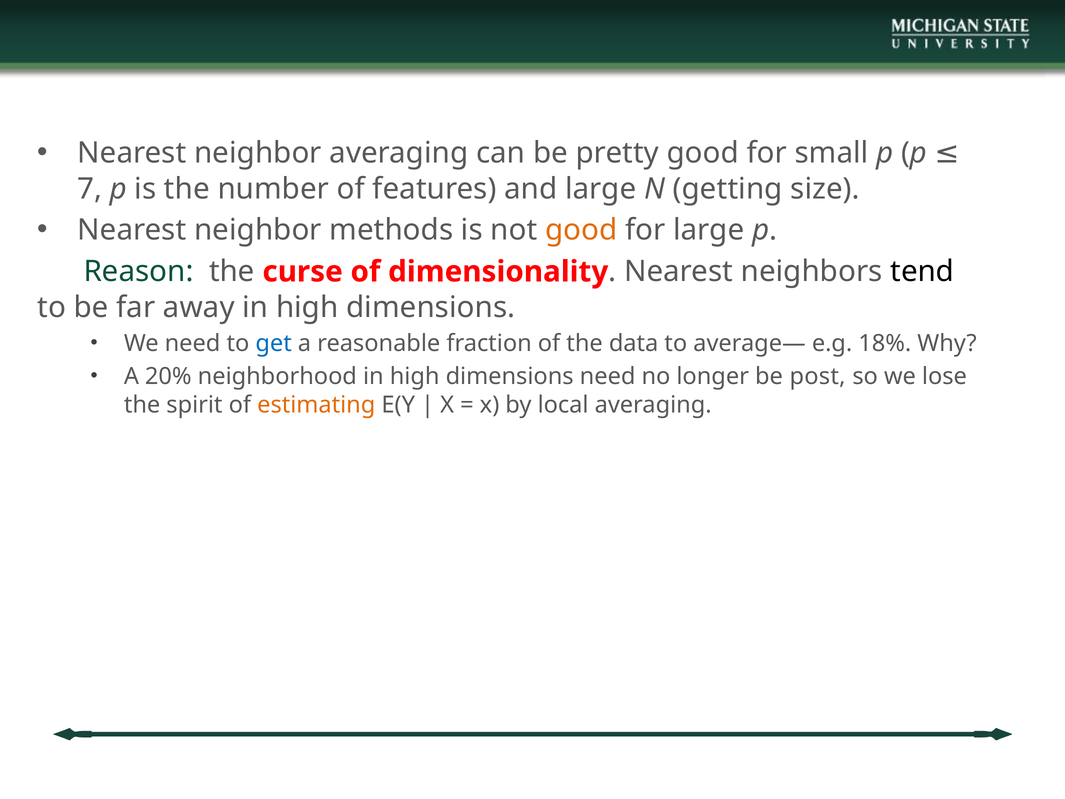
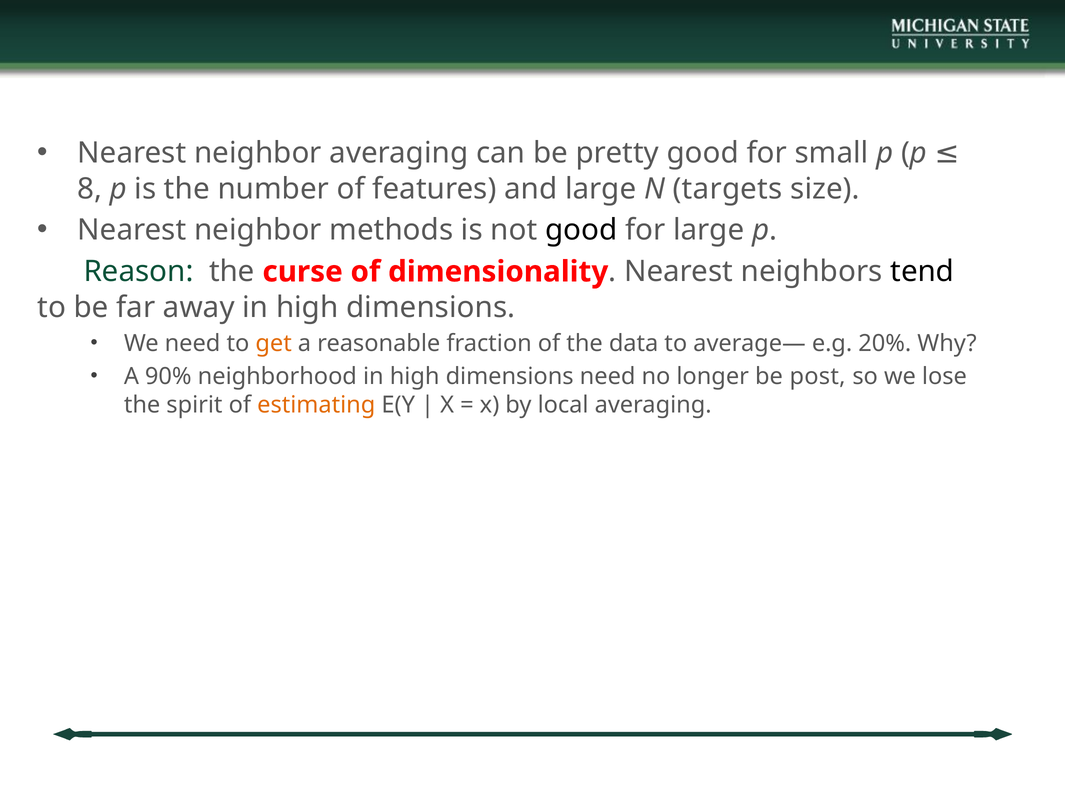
7: 7 -> 8
getting: getting -> targets
good at (581, 230) colour: orange -> black
get colour: blue -> orange
18%: 18% -> 20%
20%: 20% -> 90%
